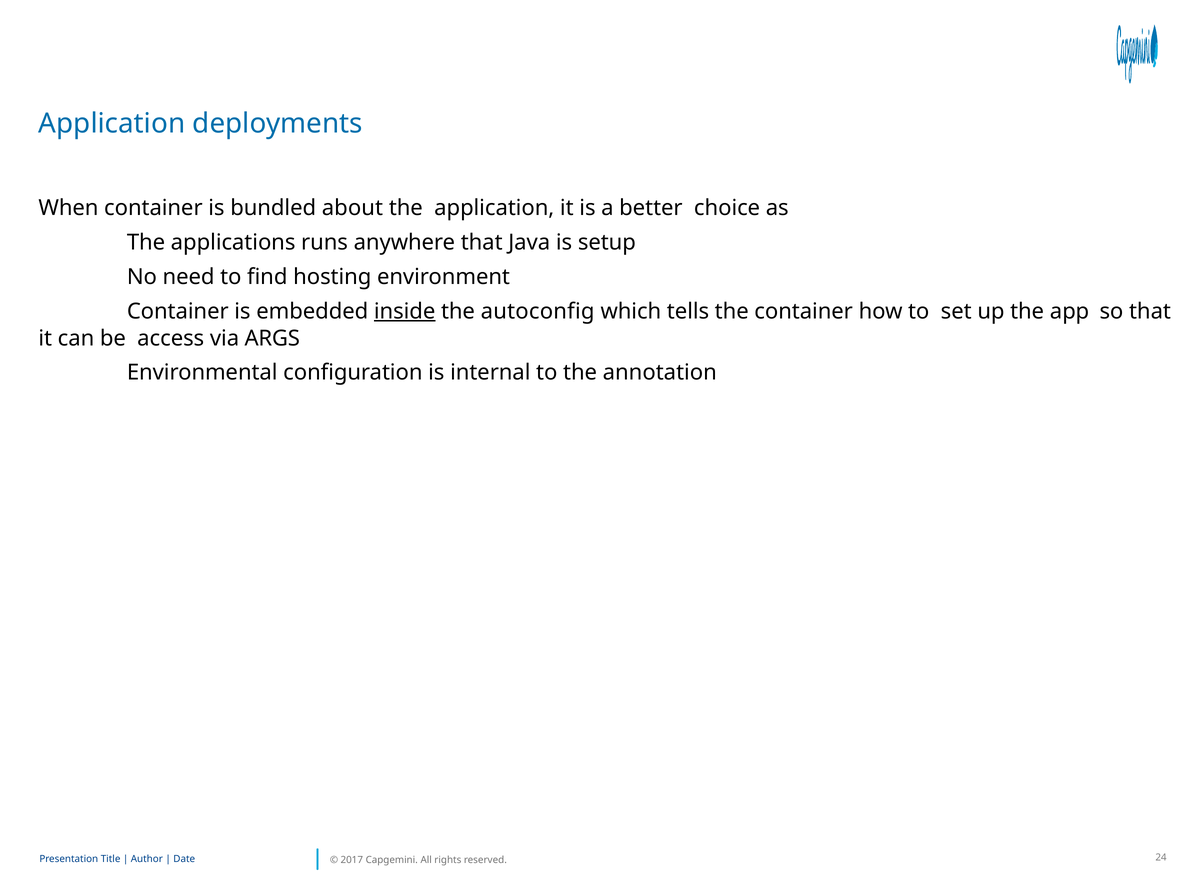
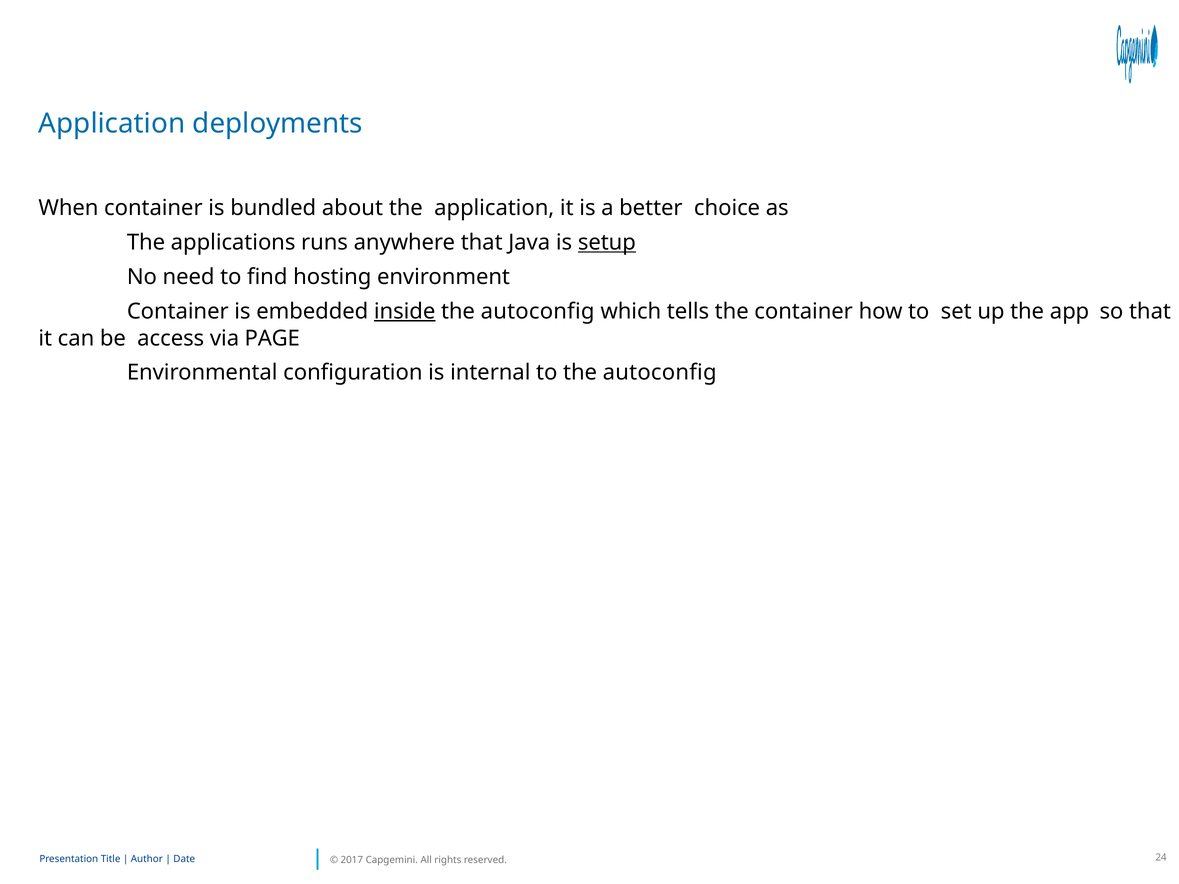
setup underline: none -> present
ARGS: ARGS -> PAGE
to the annotation: annotation -> autoconfig
